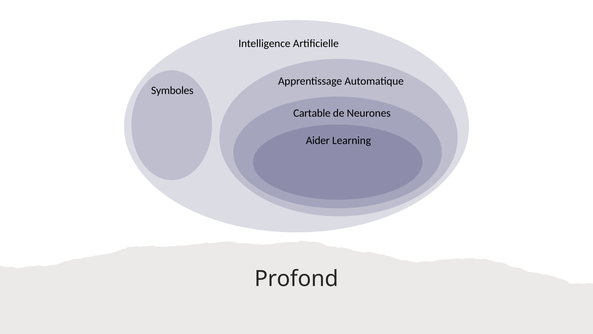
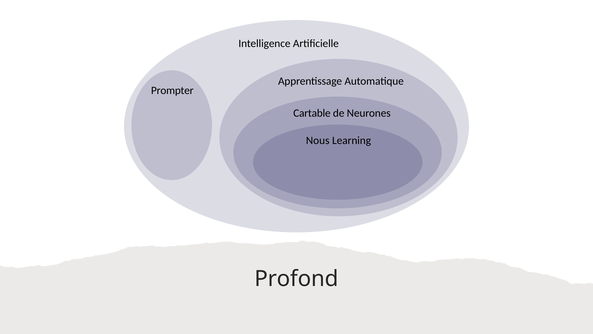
Symboles: Symboles -> Prompter
Aider: Aider -> Nous
